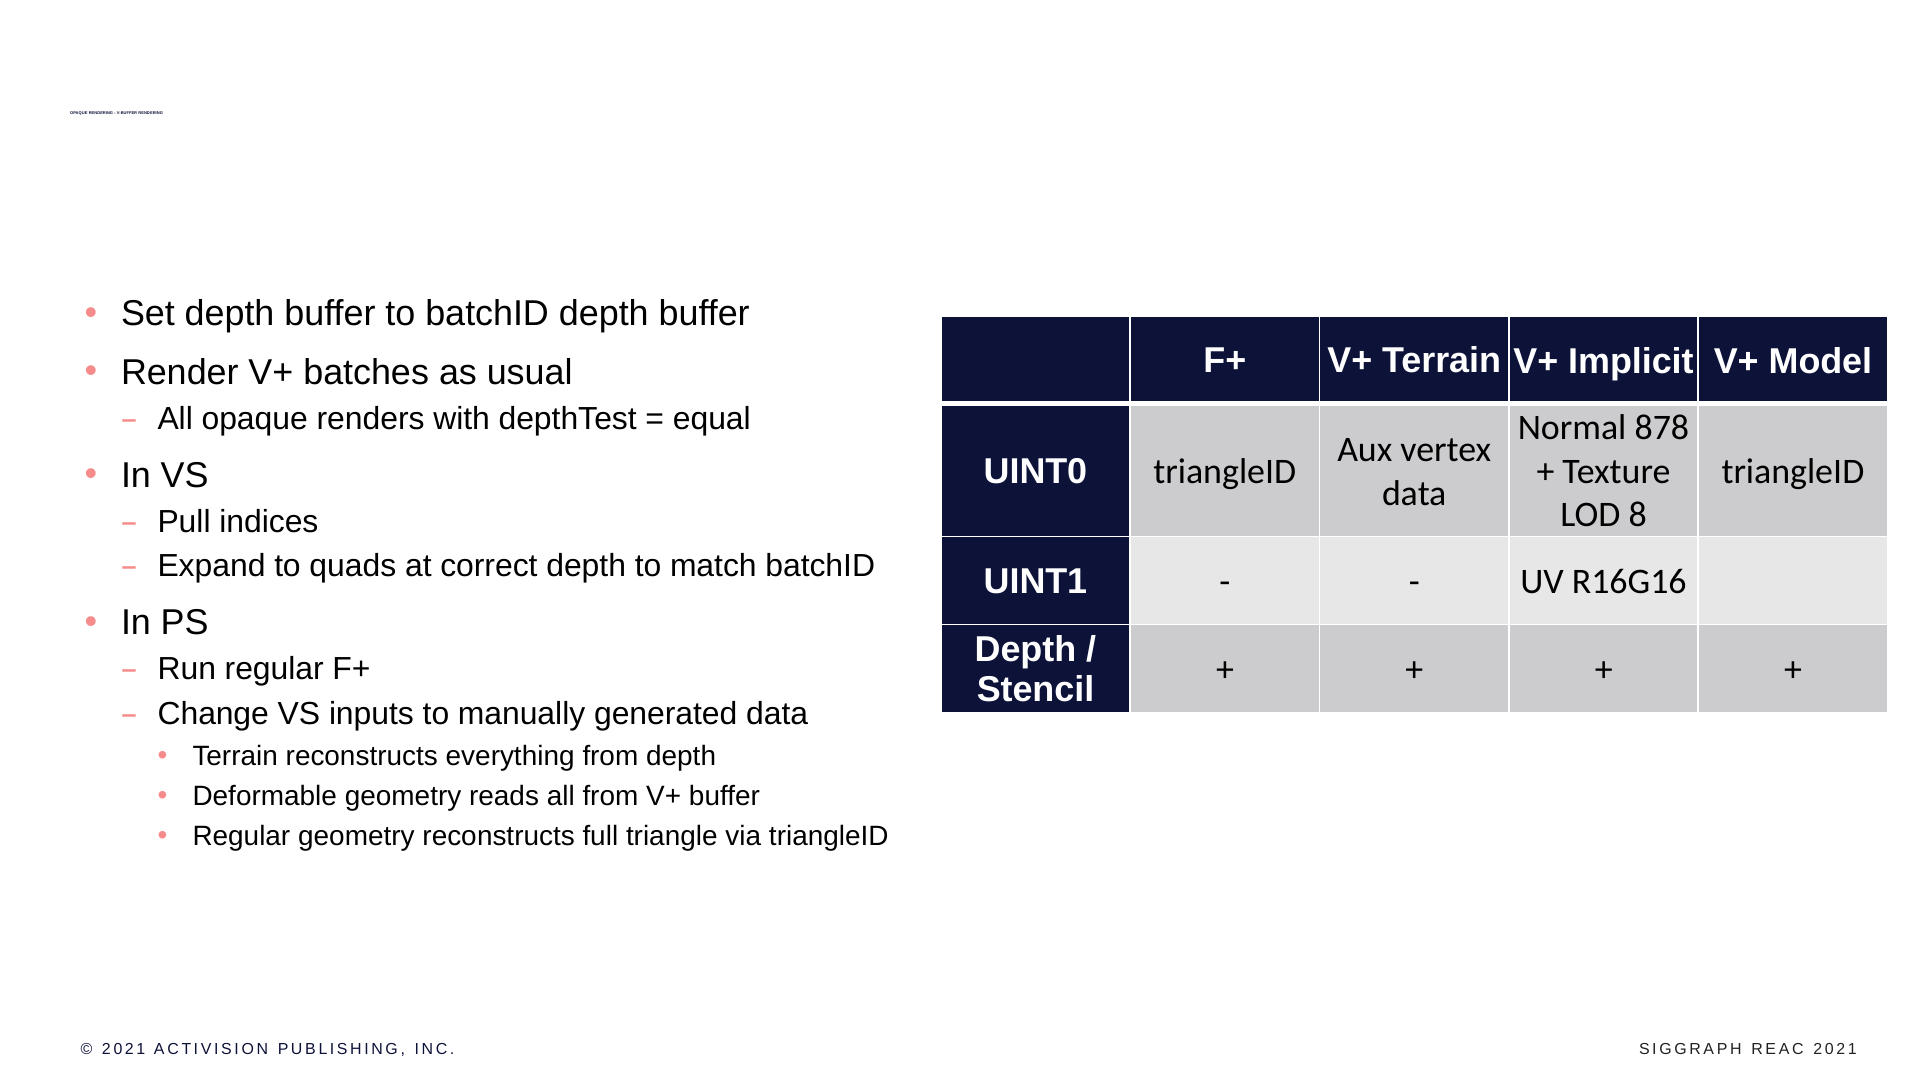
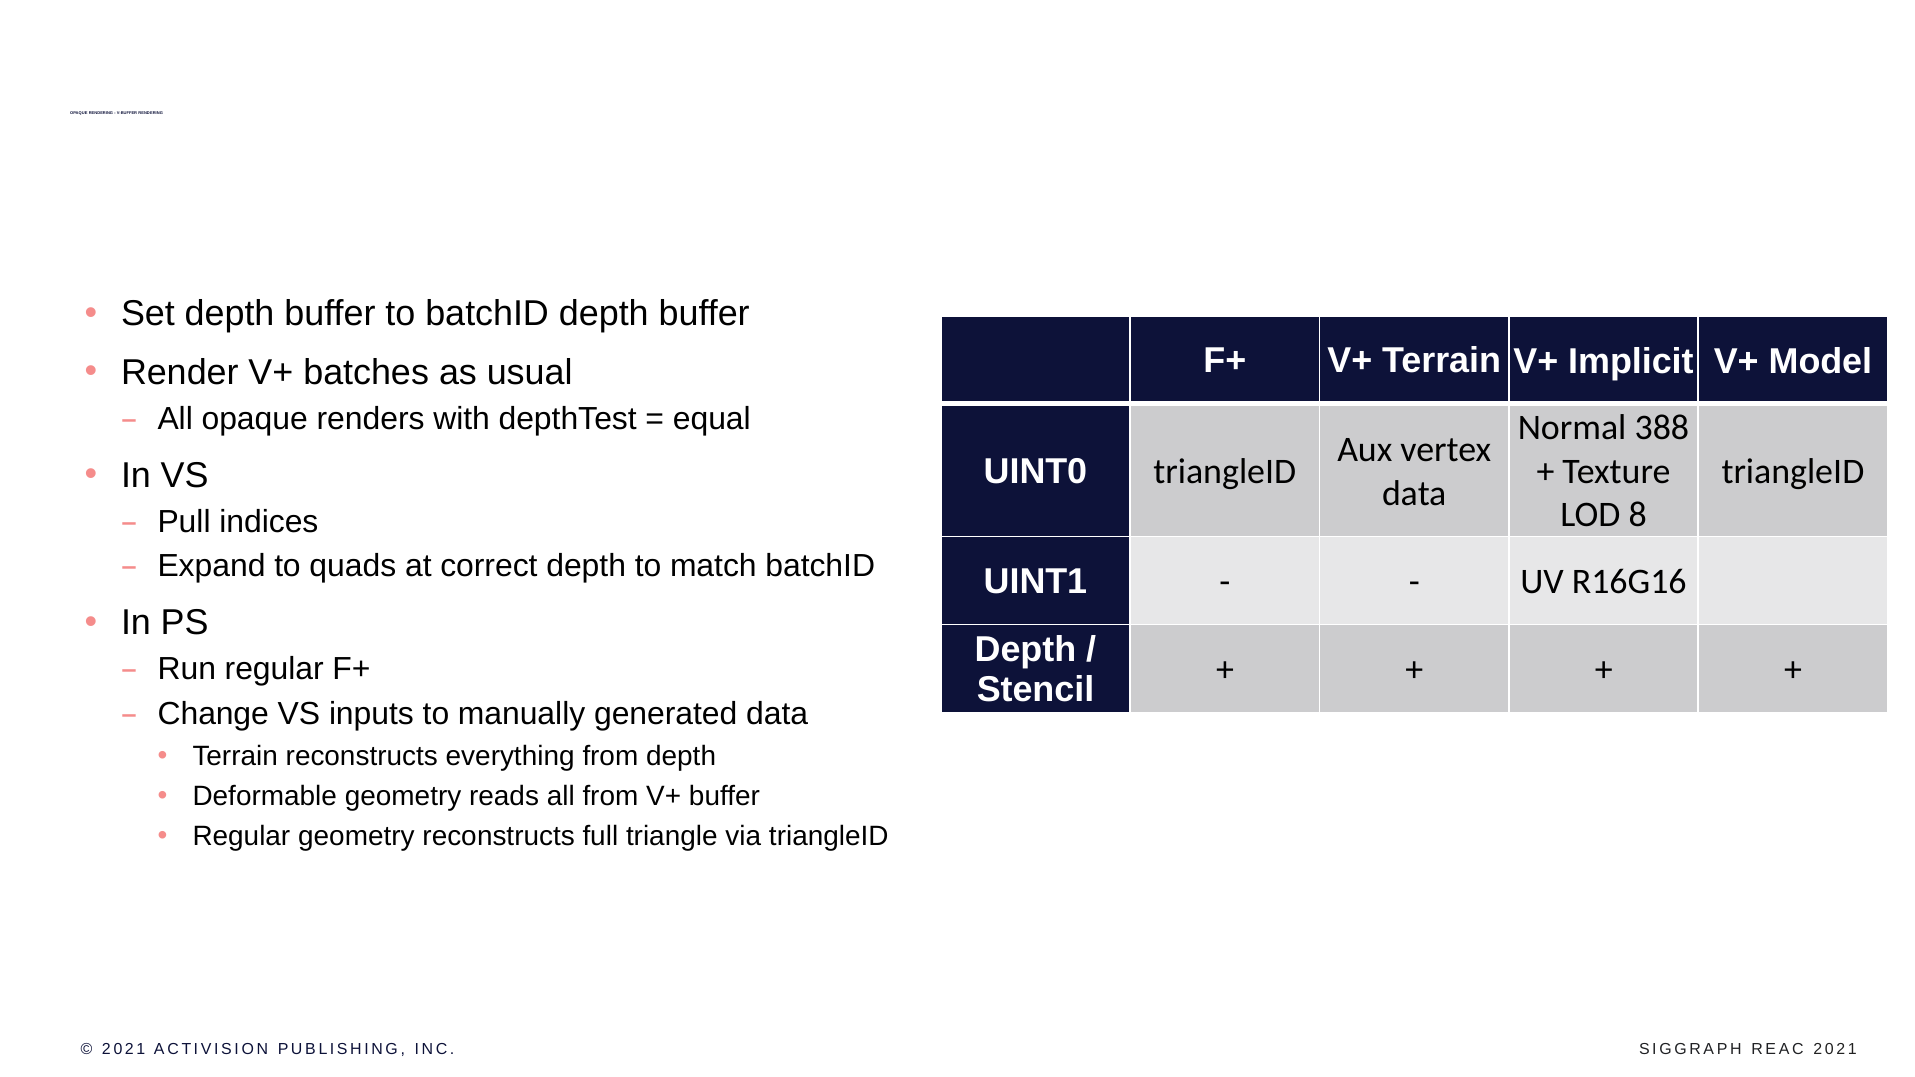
878: 878 -> 388
